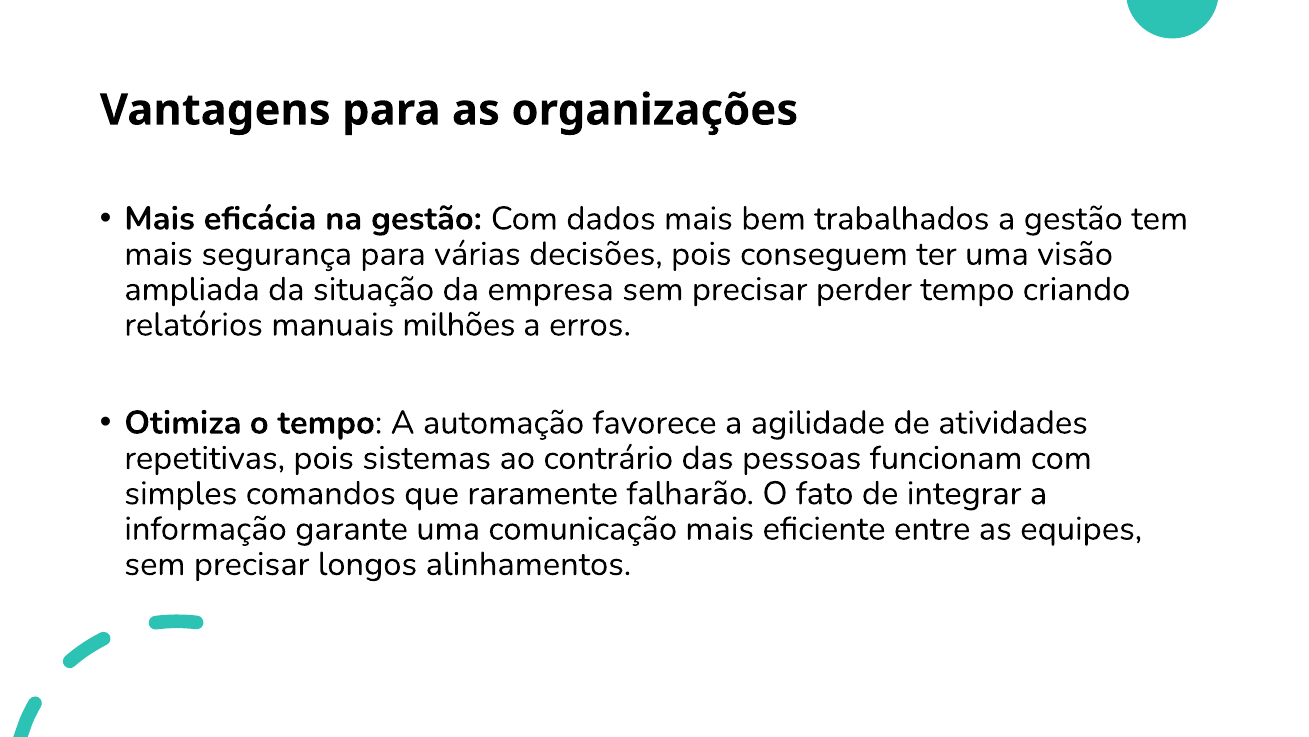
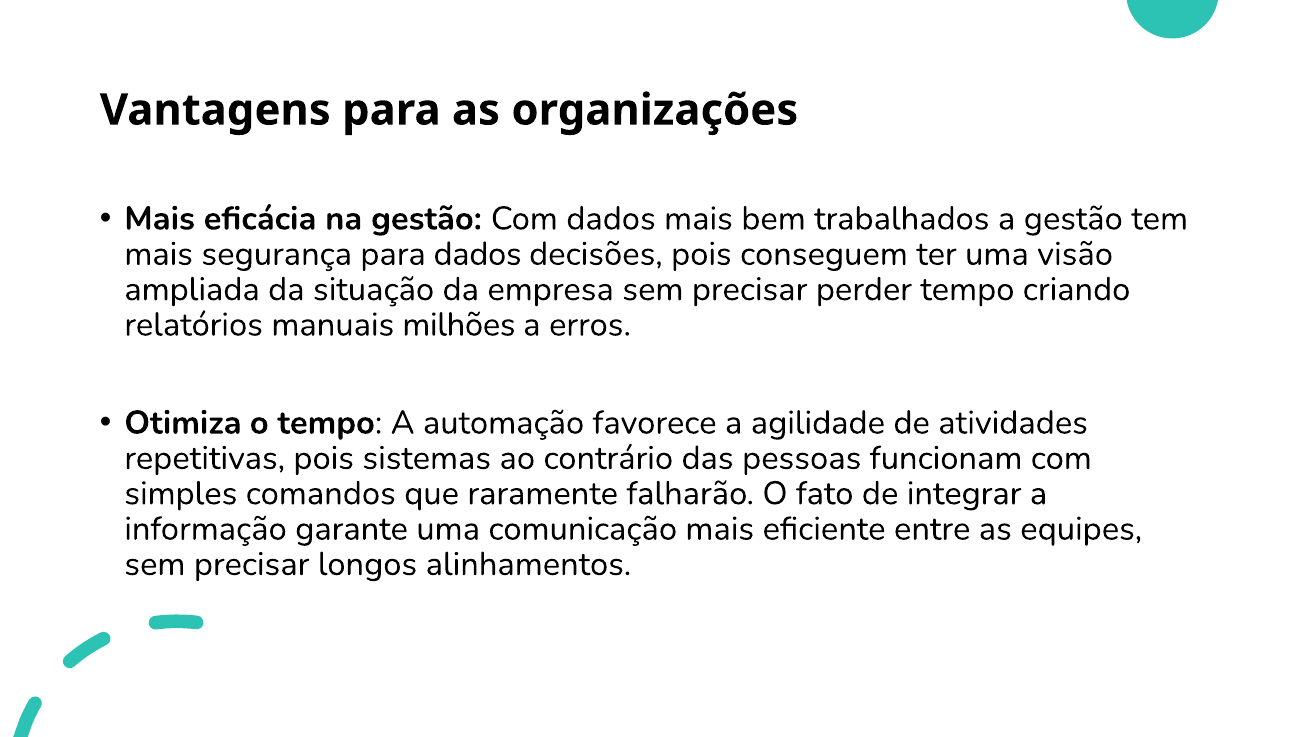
para várias: várias -> dados
